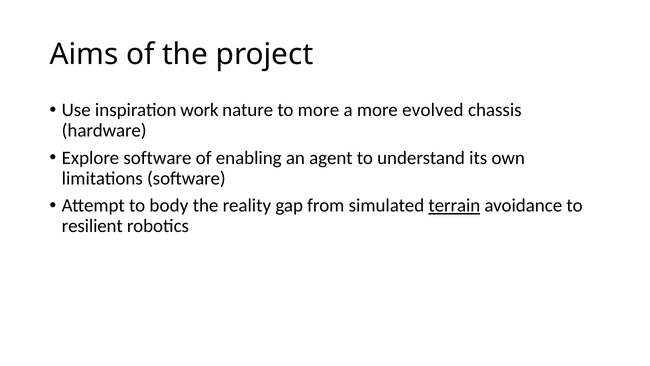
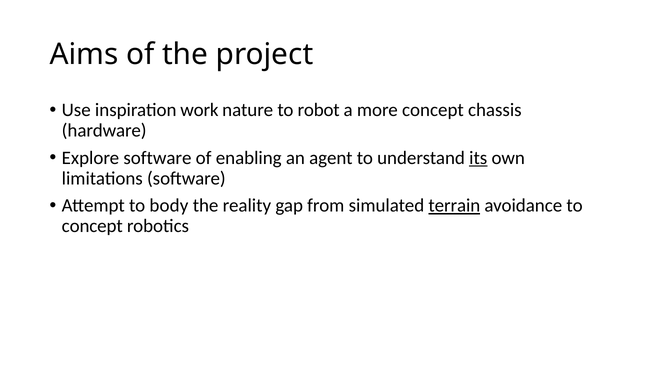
to more: more -> robot
more evolved: evolved -> concept
its underline: none -> present
resilient at (92, 226): resilient -> concept
